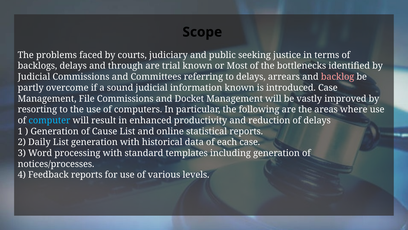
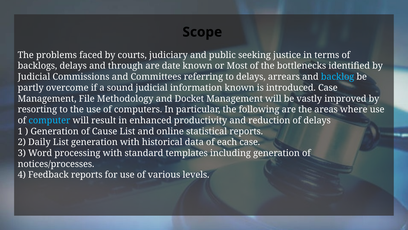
trial: trial -> date
backlog colour: pink -> light blue
File Commissions: Commissions -> Methodology
